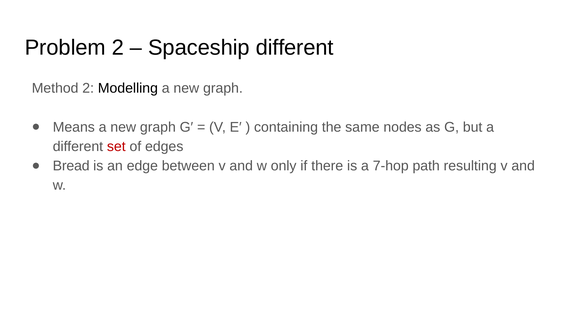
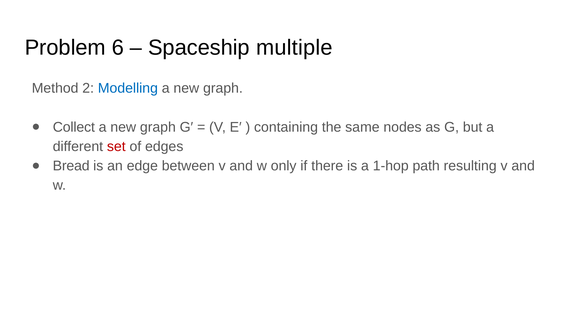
Problem 2: 2 -> 6
Spaceship different: different -> multiple
Modelling colour: black -> blue
Means: Means -> Collect
7-hop: 7-hop -> 1-hop
